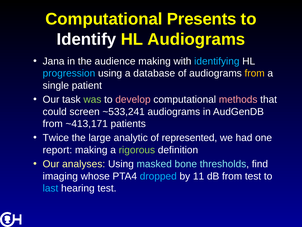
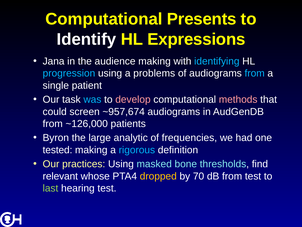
HL Audiograms: Audiograms -> Expressions
database: database -> problems
from at (255, 73) colour: yellow -> light blue
was colour: light green -> light blue
~533,241: ~533,241 -> ~957,674
~413,171: ~413,171 -> ~126,000
Twice: Twice -> Byron
represented: represented -> frequencies
report: report -> tested
rigorous colour: light green -> light blue
analyses: analyses -> practices
imaging: imaging -> relevant
dropped colour: light blue -> yellow
11: 11 -> 70
last colour: light blue -> light green
